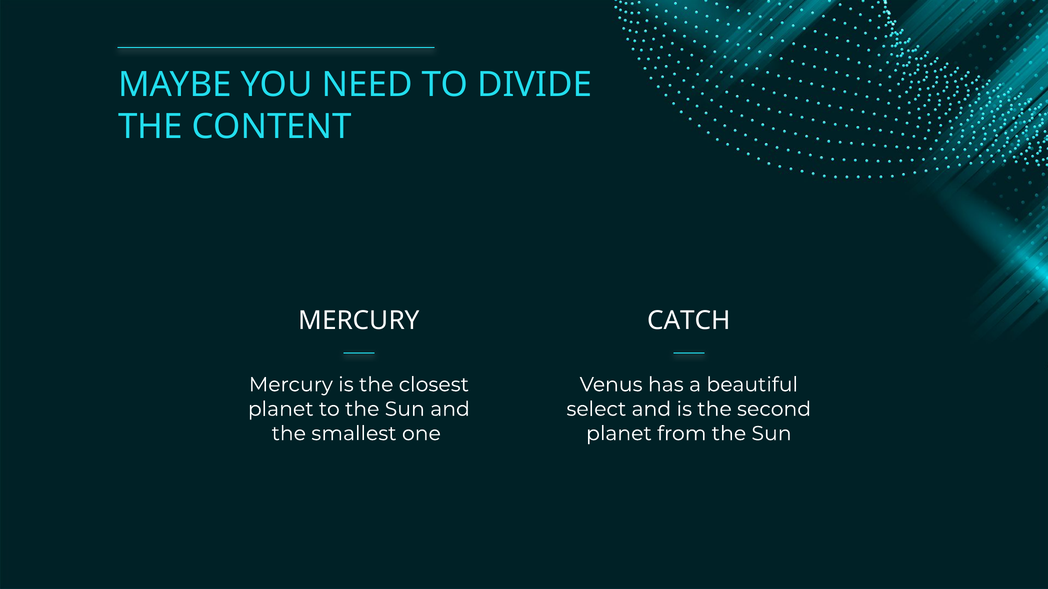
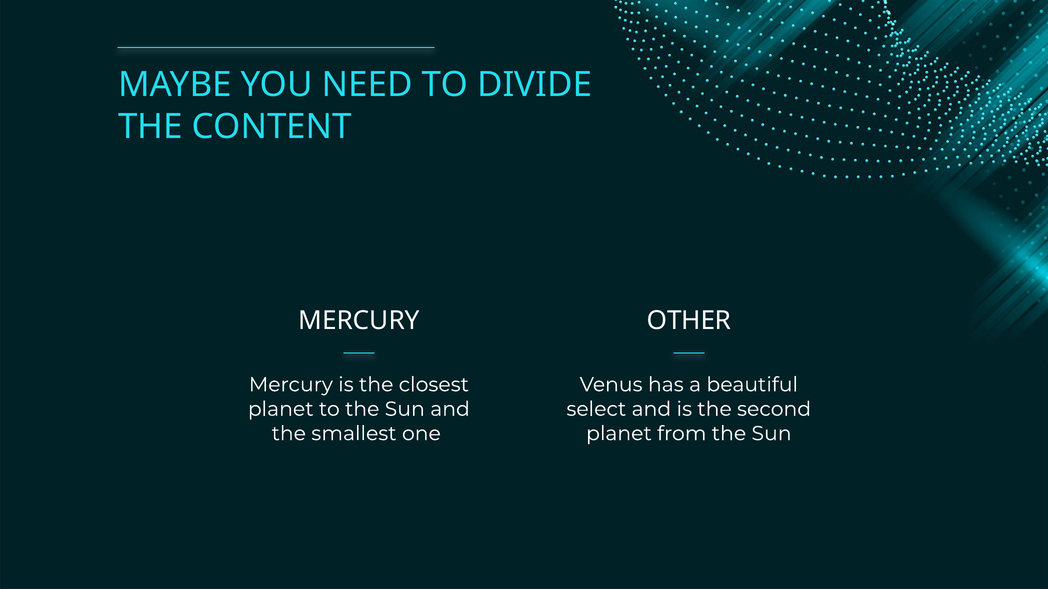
CATCH: CATCH -> OTHER
